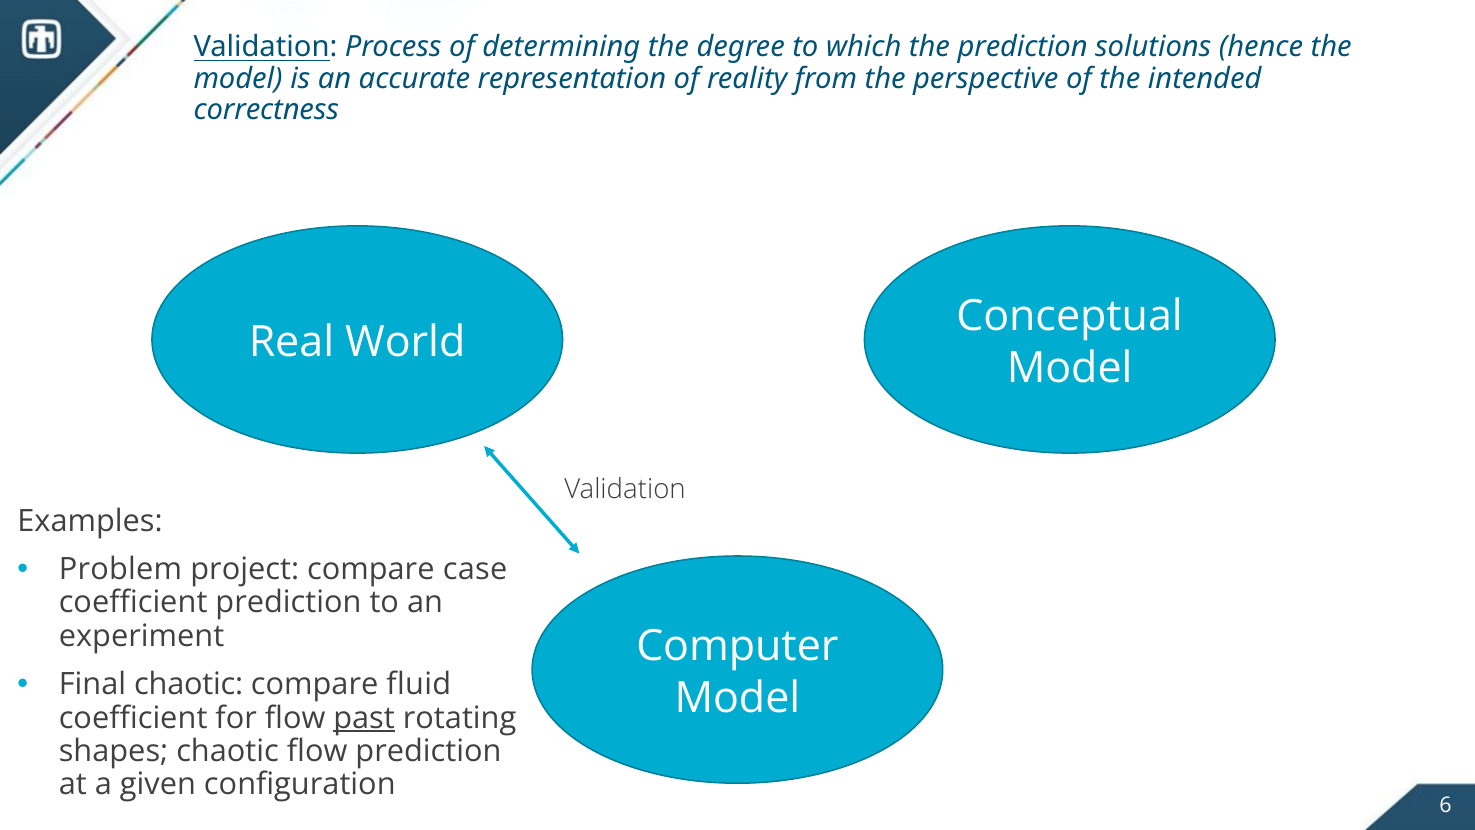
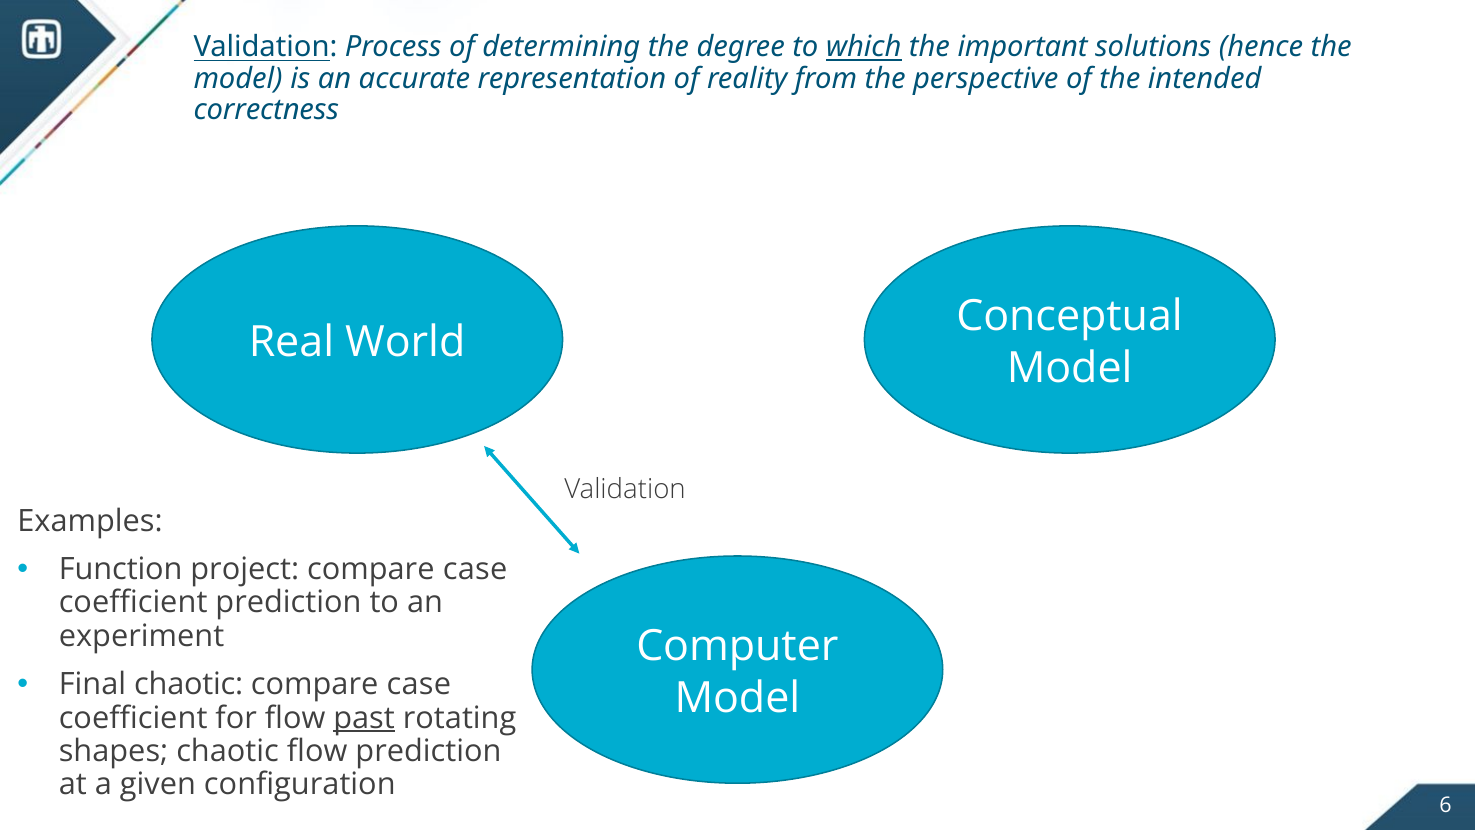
which underline: none -> present
the prediction: prediction -> important
Problem: Problem -> Function
fluid at (419, 684): fluid -> case
